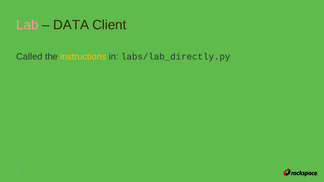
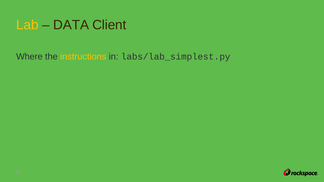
Lab colour: pink -> yellow
Called: Called -> Where
labs/lab_directly.py: labs/lab_directly.py -> labs/lab_simplest.py
